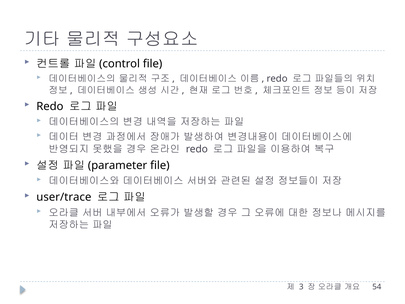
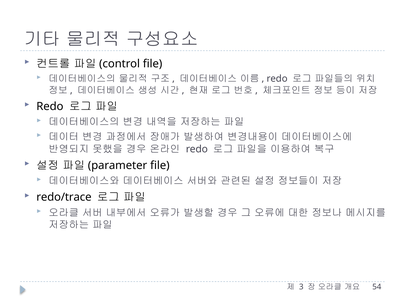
user/trace: user/trace -> redo/trace
